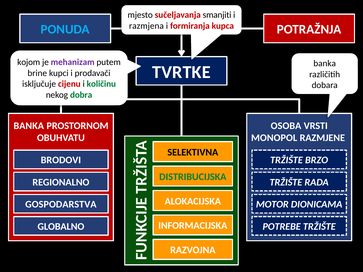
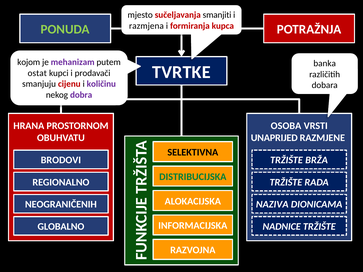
PONUDA colour: light blue -> light green
brine: brine -> ostat
isključuje: isključuje -> smanjuju
količinu colour: green -> purple
dobra colour: green -> purple
BANKA at (29, 126): BANKA -> HRANA
MONOPOL: MONOPOL -> UNAPRIJED
BRZO: BRZO -> BRŽA
GOSPODARSTVA: GOSPODARSTVA -> NEOGRANIČENIH
MOTOR: MOTOR -> NAZIVA
POTREBE: POTREBE -> NADNICE
